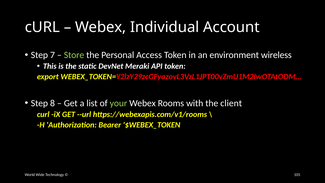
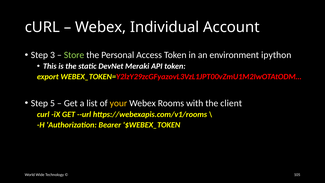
7: 7 -> 3
wireless: wireless -> ipython
8: 8 -> 5
your colour: light green -> yellow
